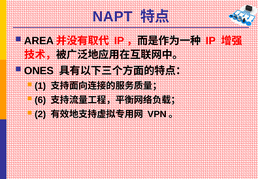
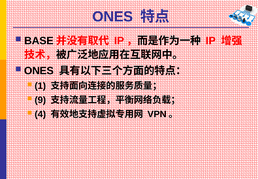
NAPT at (113, 17): NAPT -> ONES
AREA: AREA -> BASE
6: 6 -> 9
2: 2 -> 4
